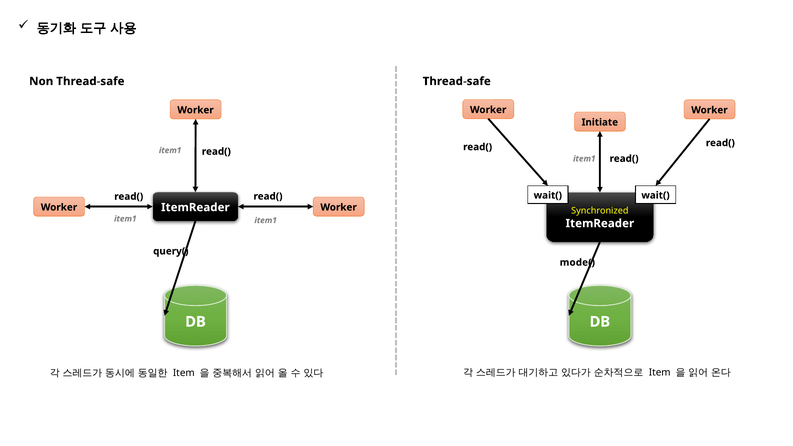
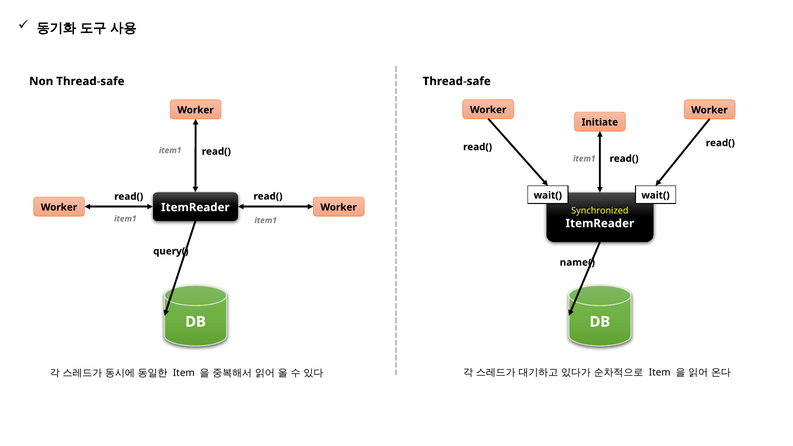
mode(: mode( -> name(
